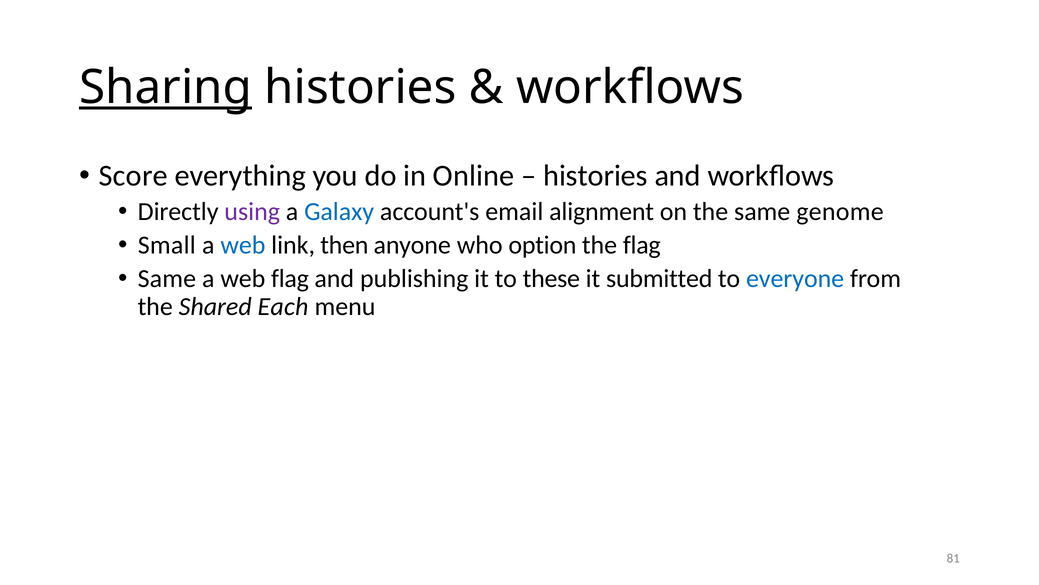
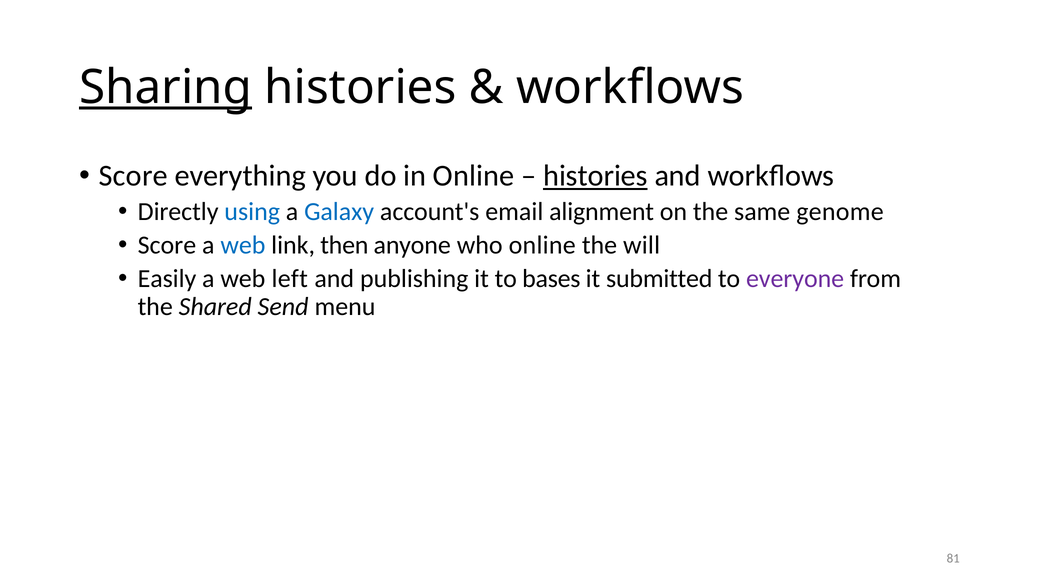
histories at (596, 176) underline: none -> present
using colour: purple -> blue
Small at (167, 245): Small -> Score
who option: option -> online
the flag: flag -> will
Same at (167, 278): Same -> Easily
web flag: flag -> left
these: these -> bases
everyone colour: blue -> purple
Each: Each -> Send
